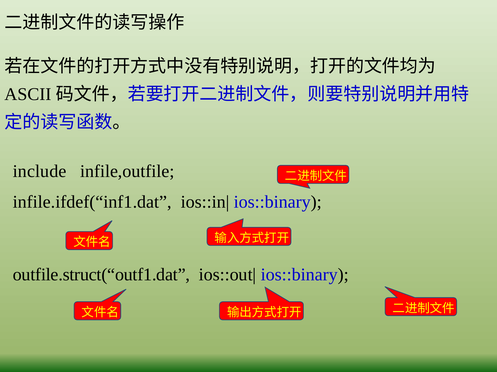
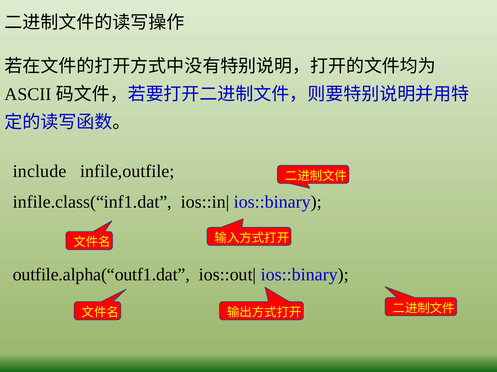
infile.ifdef(“inf1.dat: infile.ifdef(“inf1.dat -> infile.class(“inf1.dat
outfile.struct(“outf1.dat: outfile.struct(“outf1.dat -> outfile.alpha(“outf1.dat
